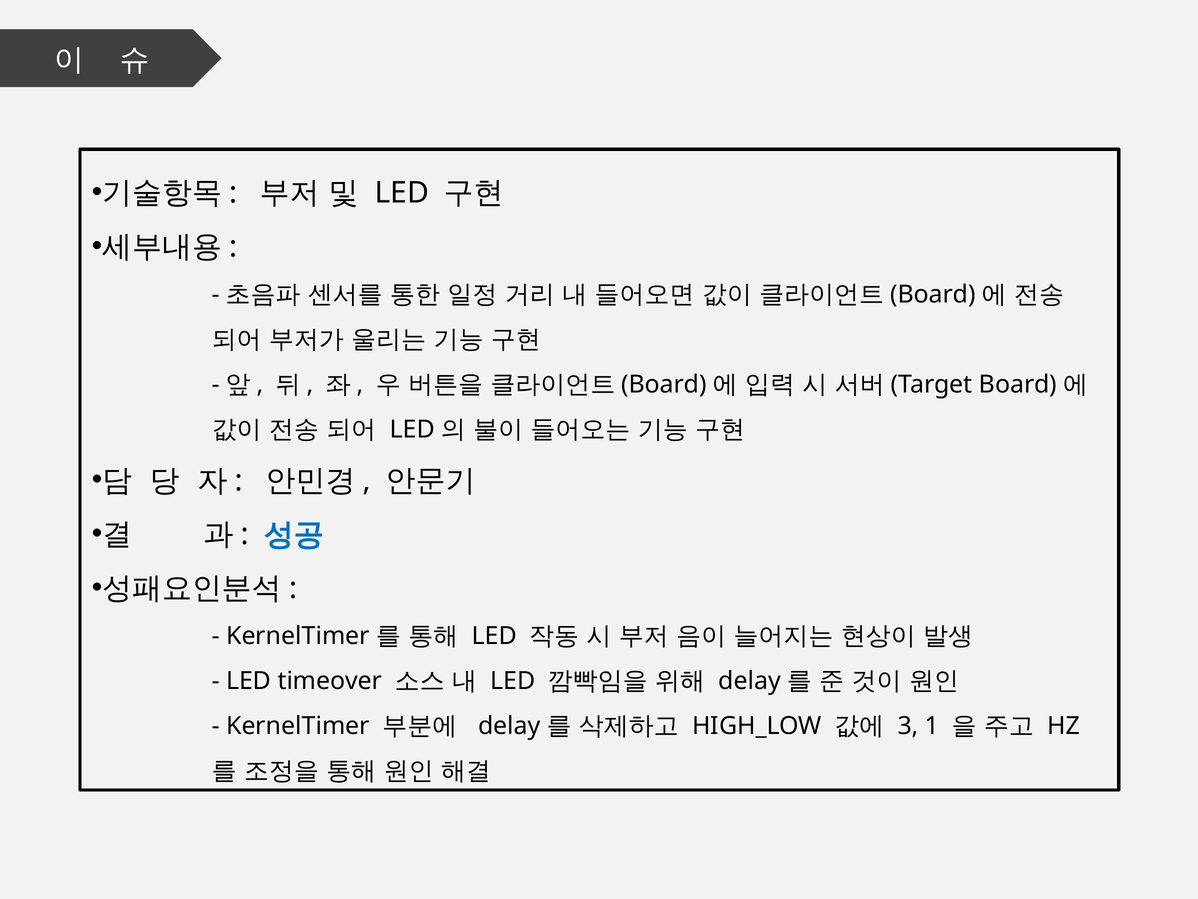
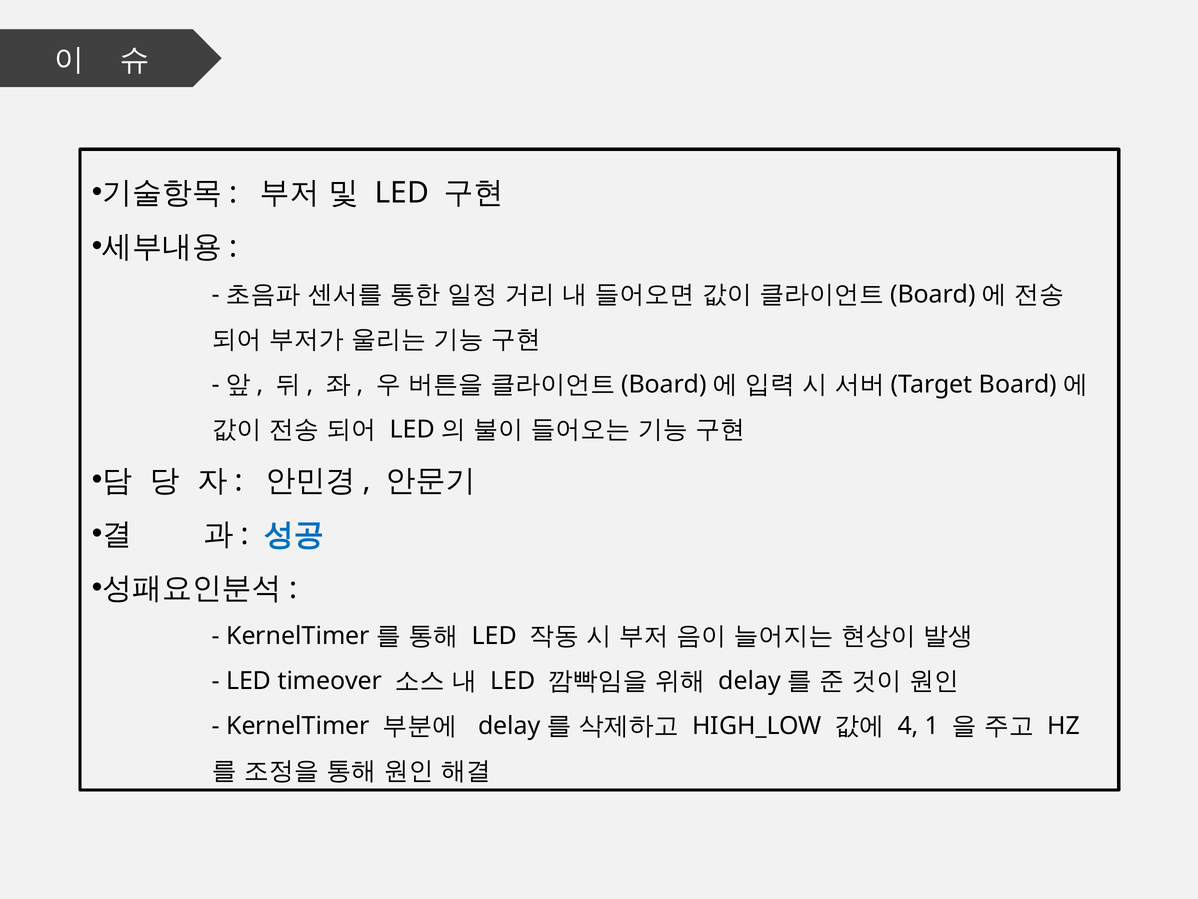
3: 3 -> 4
